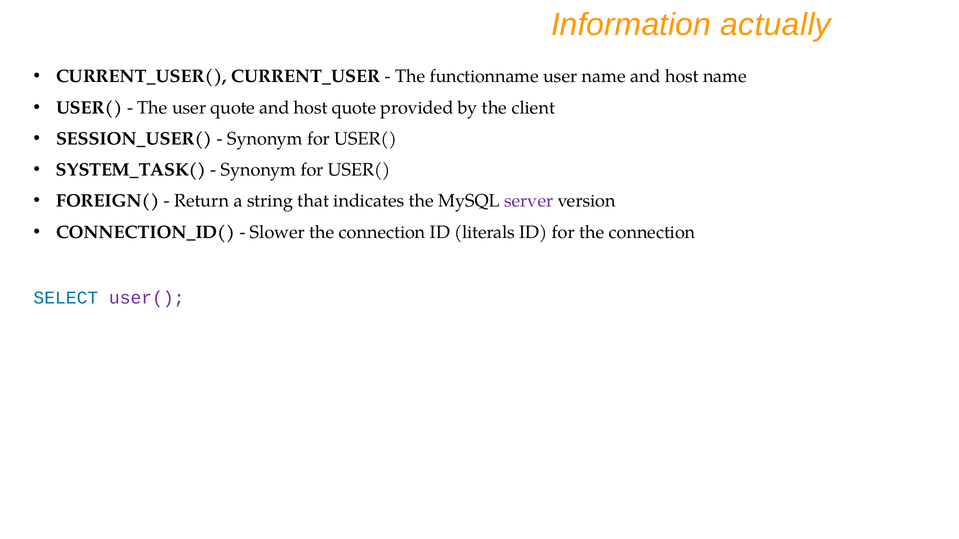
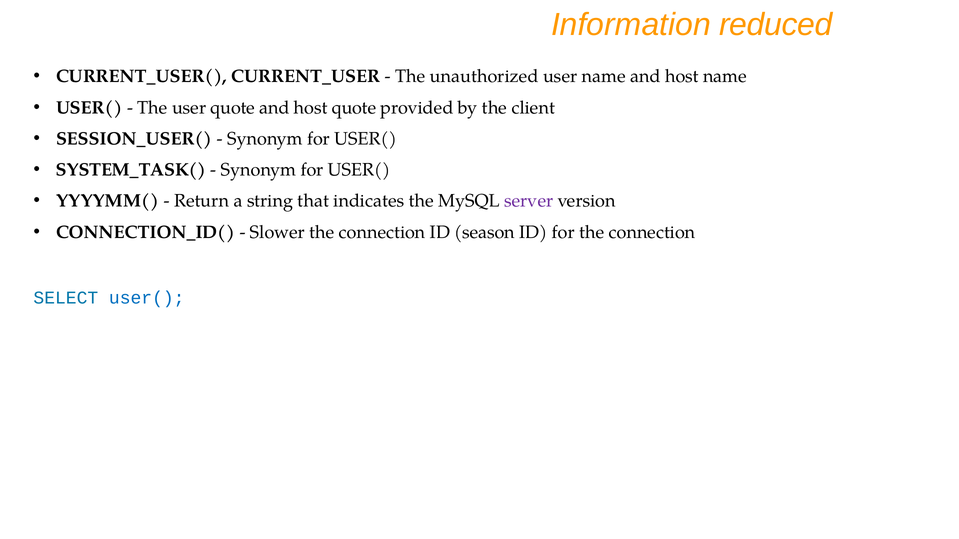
actually: actually -> reduced
functionname: functionname -> unauthorized
FOREIGN(: FOREIGN( -> YYYYMM(
literals: literals -> season
user( at (147, 298) colour: purple -> blue
